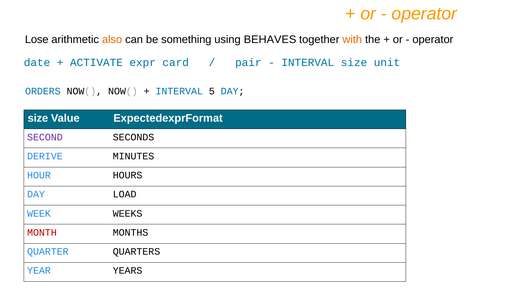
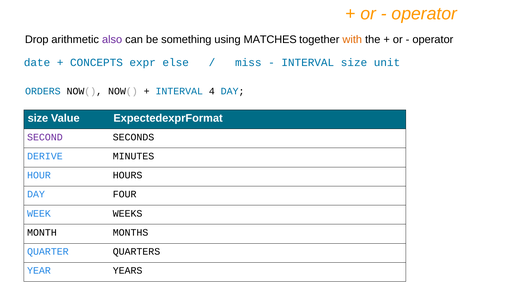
Lose: Lose -> Drop
also colour: orange -> purple
BEHAVES: BEHAVES -> MATCHES
ACTIVATE: ACTIVATE -> CONCEPTS
card: card -> else
pair: pair -> miss
5: 5 -> 4
LOAD: LOAD -> FOUR
MONTH colour: red -> black
